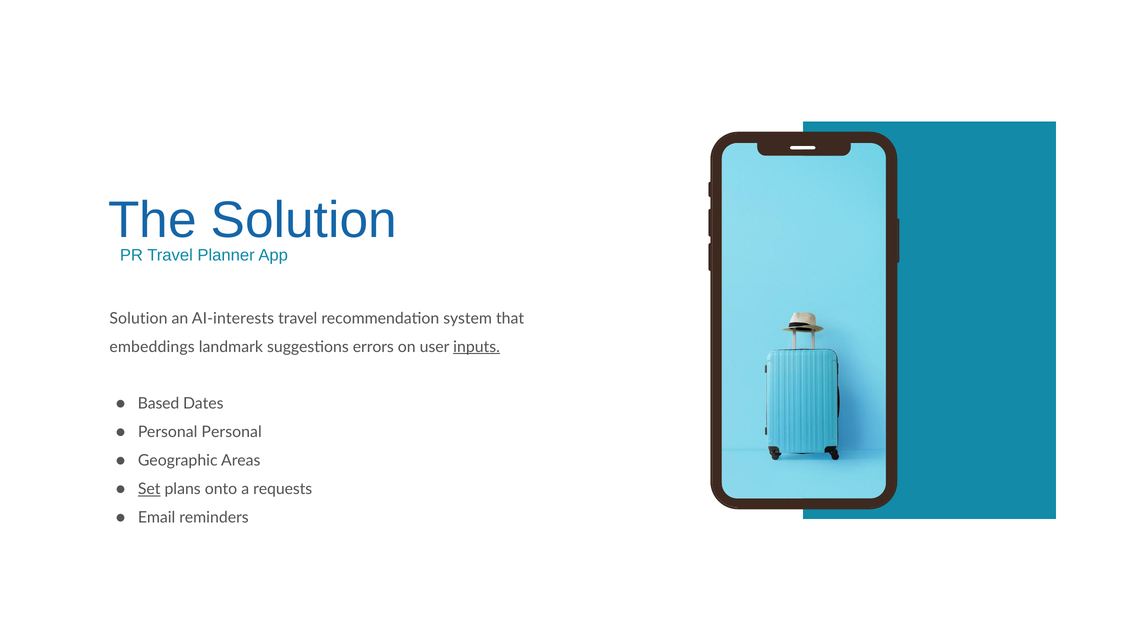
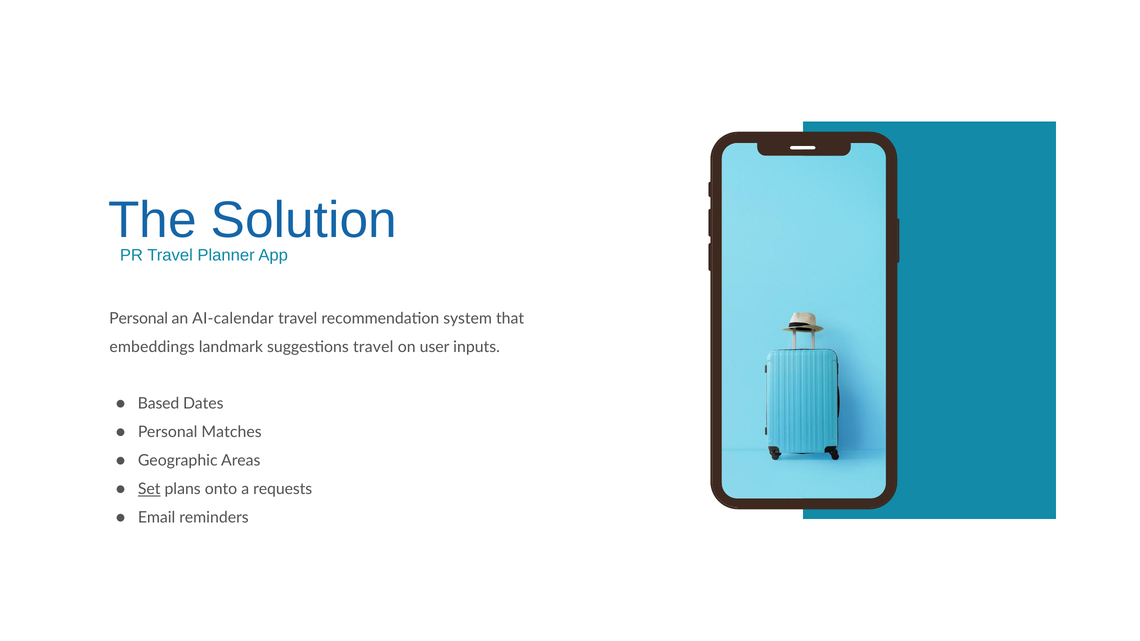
Solution at (138, 318): Solution -> Personal
AI-interests: AI-interests -> AI-calendar
suggestions errors: errors -> travel
inputs underline: present -> none
Personal Personal: Personal -> Matches
